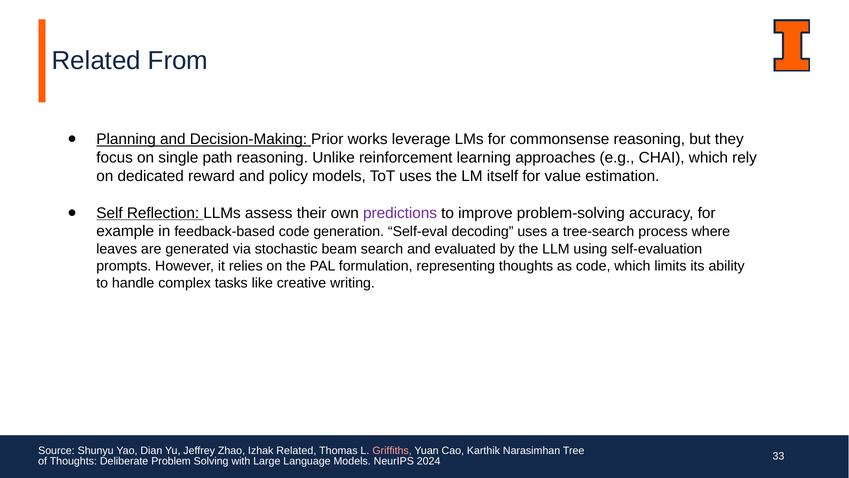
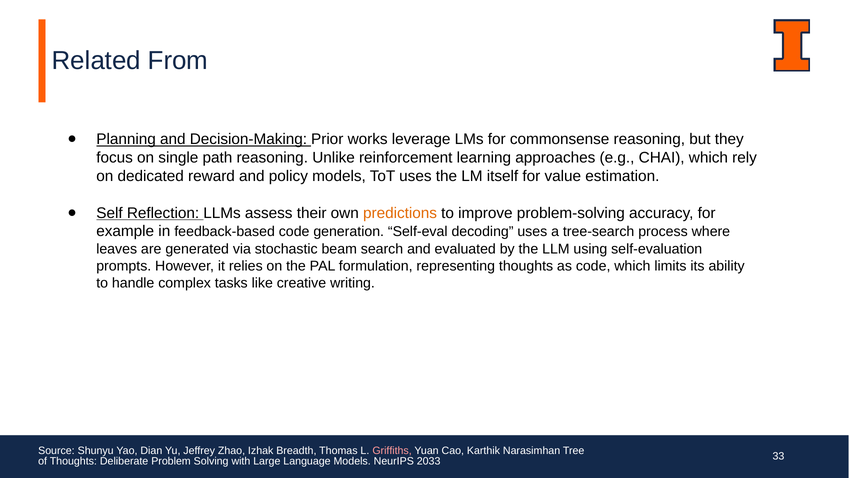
predictions colour: purple -> orange
Izhak Related: Related -> Breadth
2024: 2024 -> 2033
